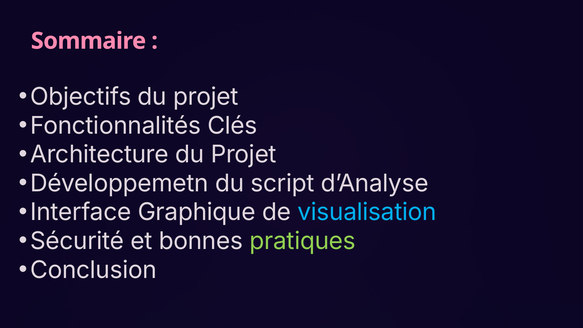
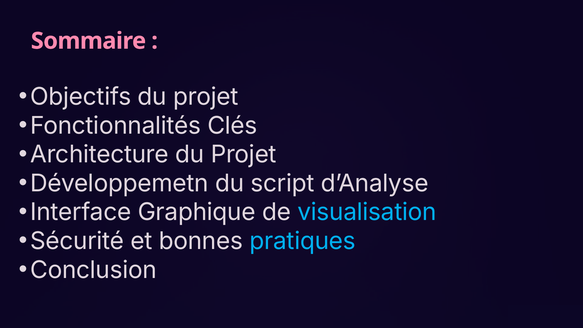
pratiques colour: light green -> light blue
